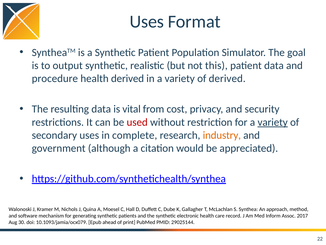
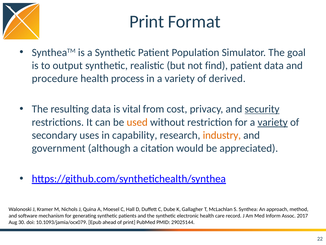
Uses at (147, 22): Uses -> Print
this: this -> find
health derived: derived -> process
security underline: none -> present
used colour: red -> orange
complete: complete -> capability
